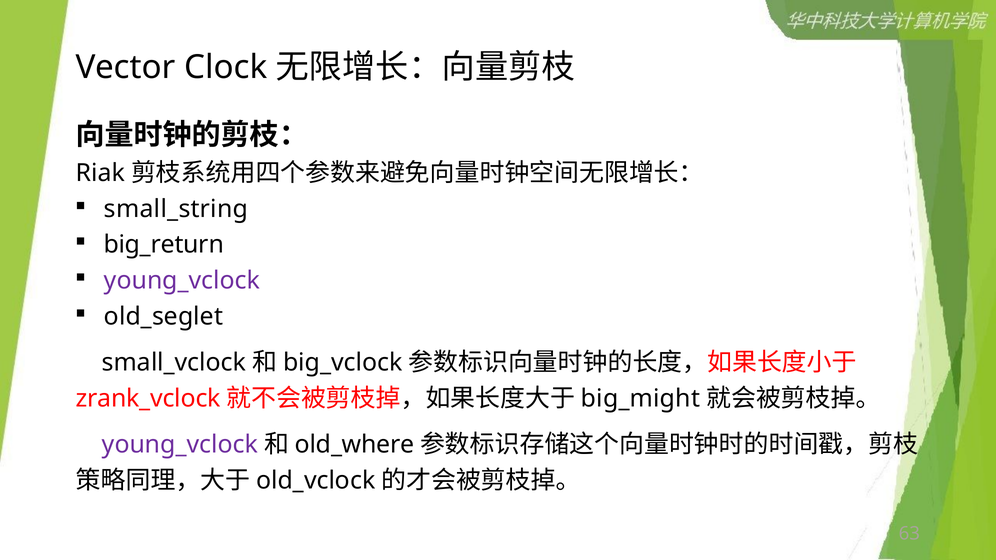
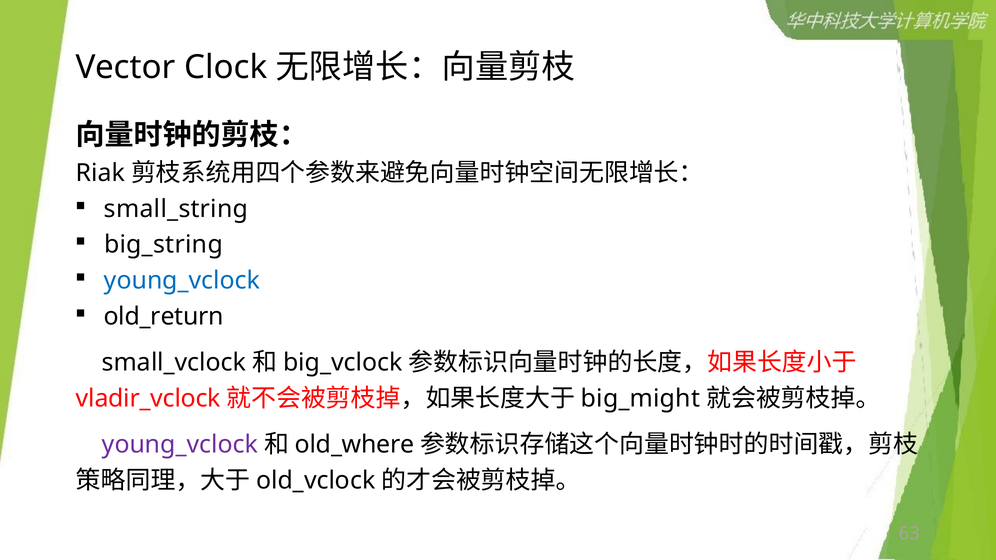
big_return: big_return -> big_string
young_vclock at (182, 281) colour: purple -> blue
old_seglet: old_seglet -> old_return
zrank_vclock: zrank_vclock -> vladir_vclock
